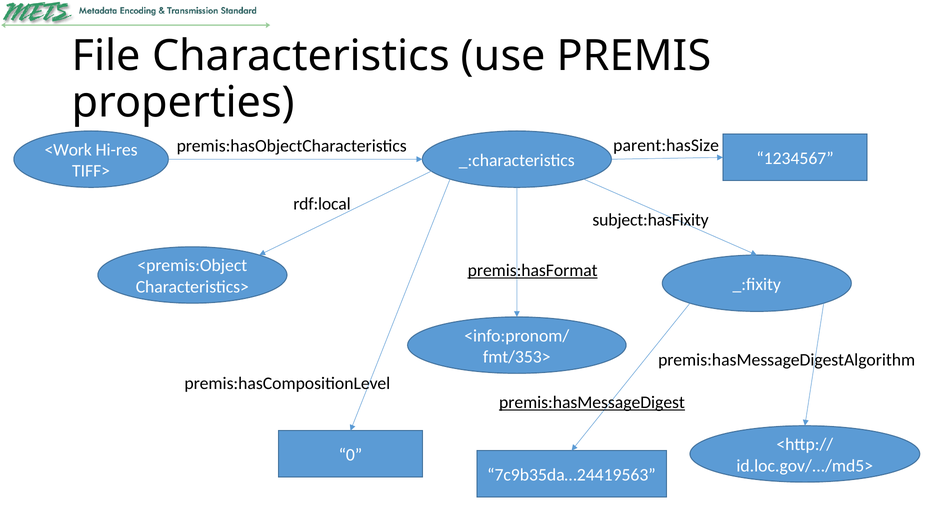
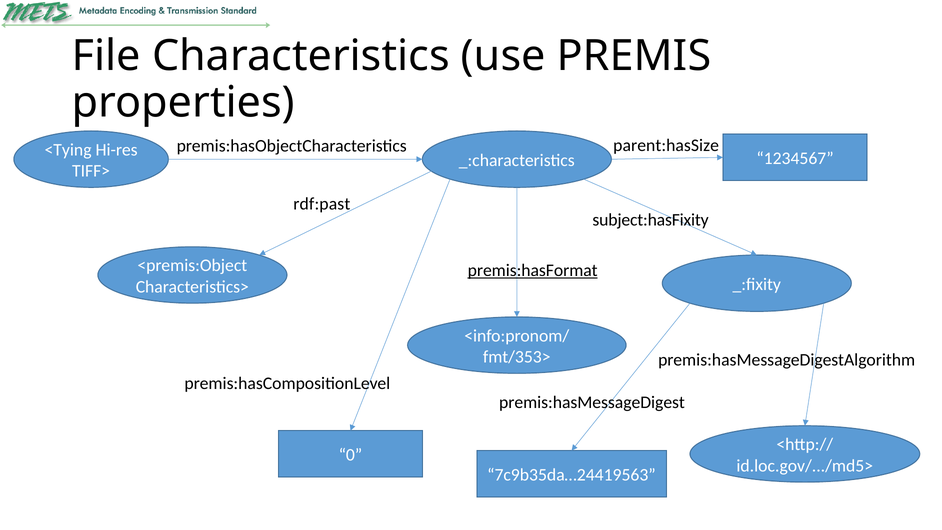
<Work: <Work -> <Tying
rdf:local: rdf:local -> rdf:past
premis:hasMessageDigest underline: present -> none
